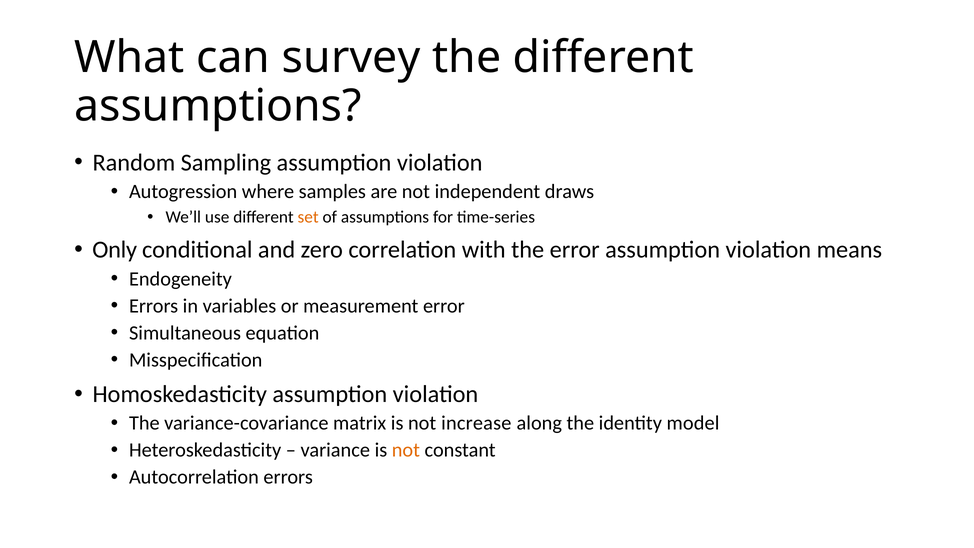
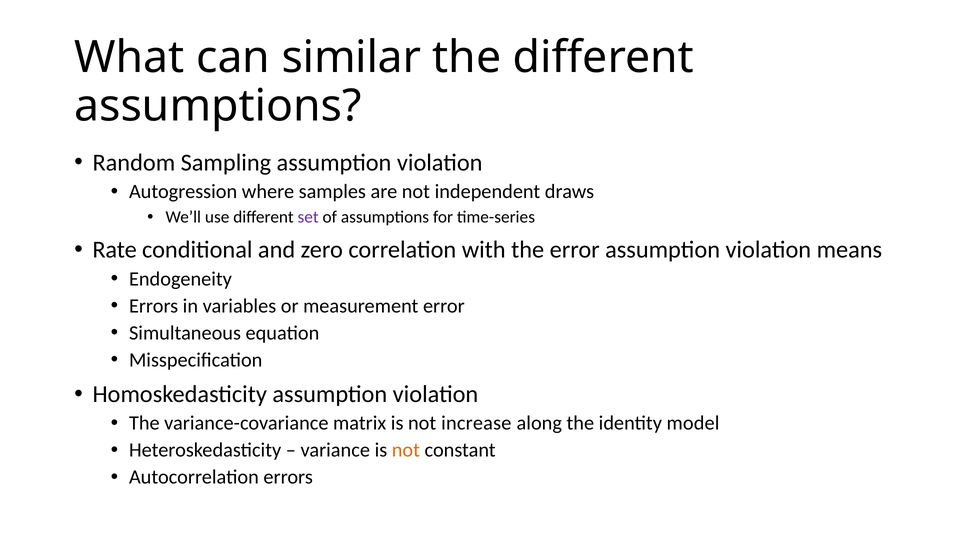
survey: survey -> similar
set colour: orange -> purple
Only: Only -> Rate
